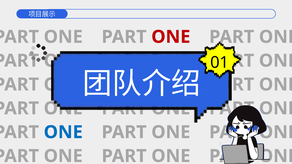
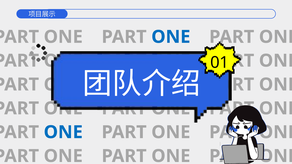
ONE at (171, 37) colour: red -> blue
